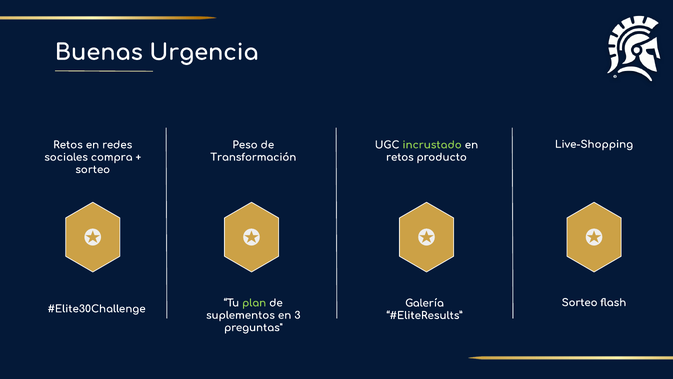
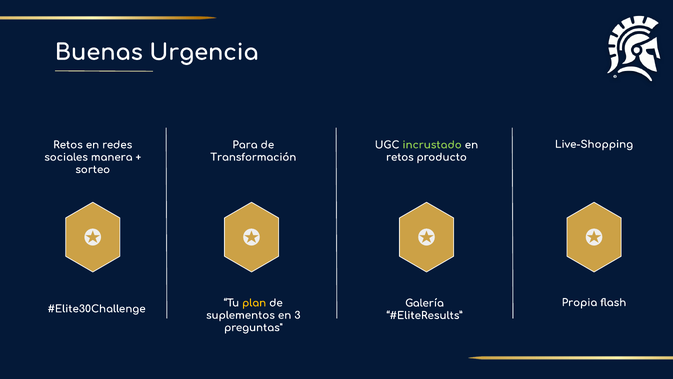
Peso: Peso -> Para
compra: compra -> manera
Sorteo at (580, 302): Sorteo -> Propia
plan colour: light green -> yellow
